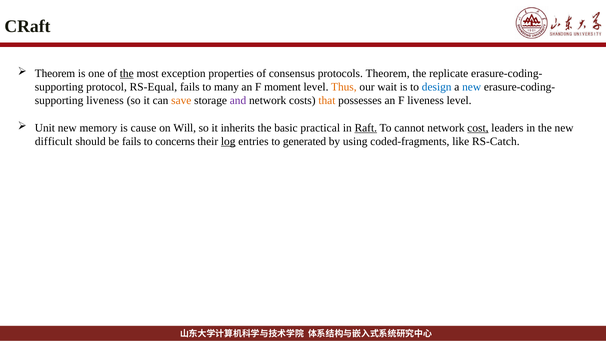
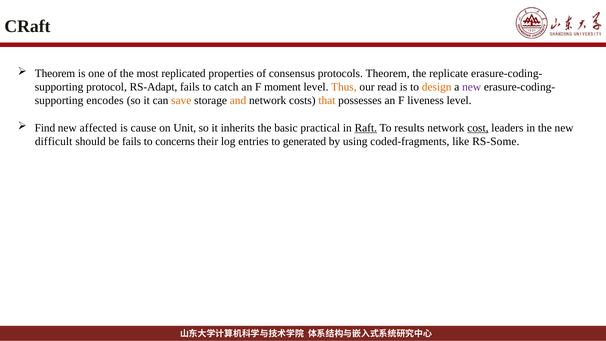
the at (127, 73) underline: present -> none
exception: exception -> replicated
RS-Equal: RS-Equal -> RS-Adapt
many: many -> catch
wait: wait -> read
design colour: blue -> orange
new at (472, 87) colour: blue -> purple
liveness at (105, 101): liveness -> encodes
and colour: purple -> orange
Unit: Unit -> Find
memory: memory -> affected
Will: Will -> Unit
cannot: cannot -> results
log underline: present -> none
RS-Catch: RS-Catch -> RS-Some
